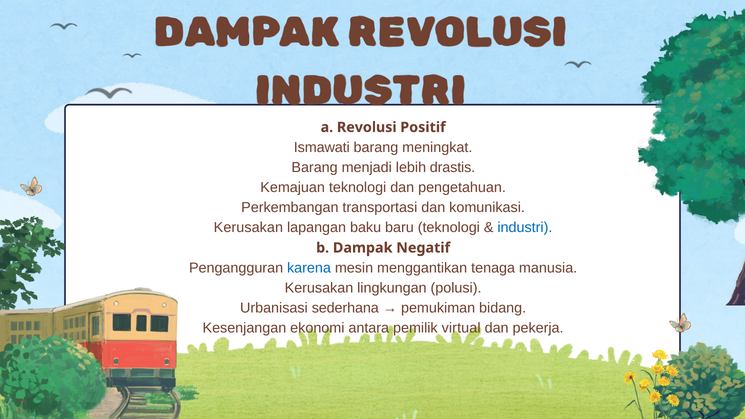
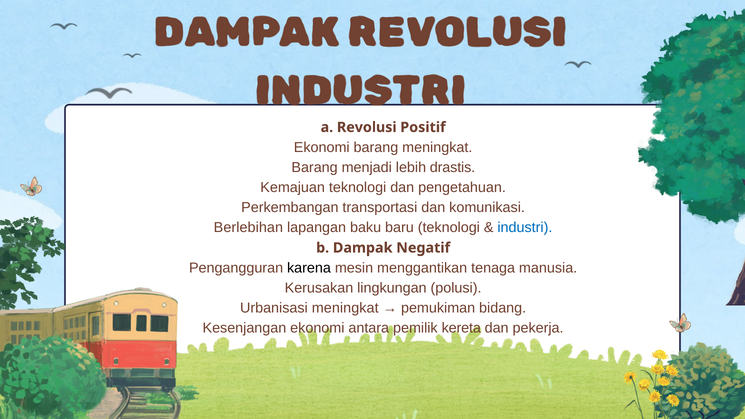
Ismawati at (322, 147): Ismawati -> Ekonomi
Kerusakan at (248, 228): Kerusakan -> Berlebihan
karena colour: blue -> black
Urbanisasi sederhana: sederhana -> meningkat
virtual: virtual -> kereta
